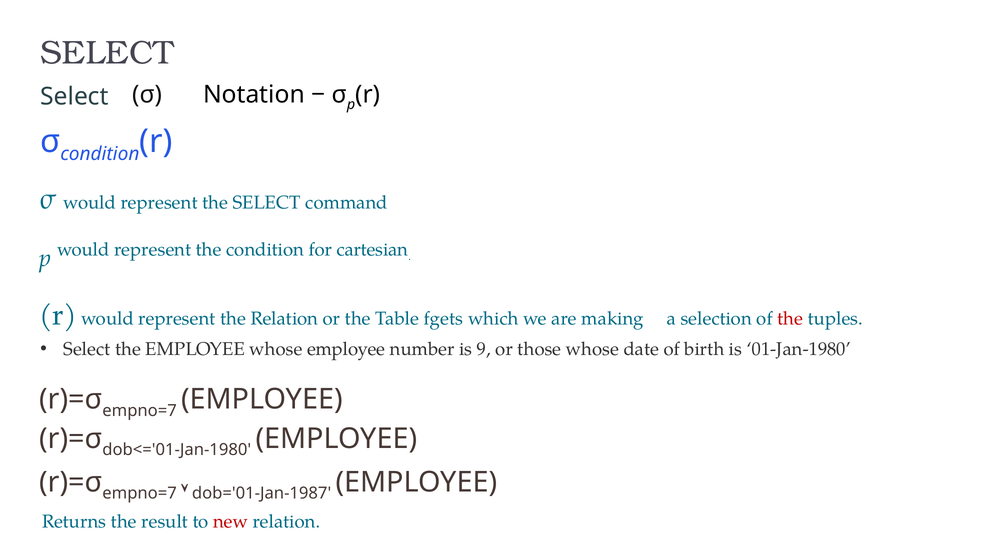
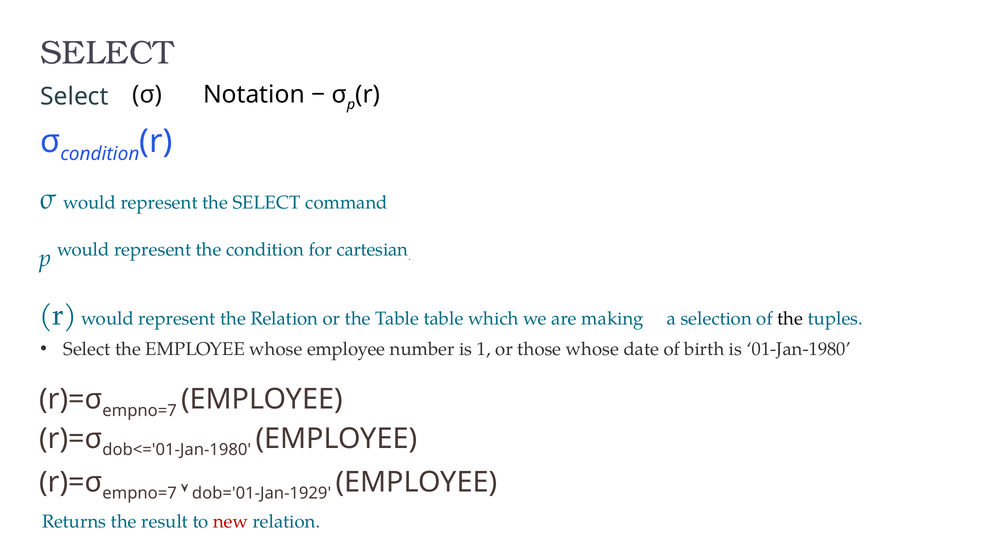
Table fgets: fgets -> table
the at (790, 319) colour: red -> black
9: 9 -> 1
dob='01-Jan-1987: dob='01-Jan-1987 -> dob='01-Jan-1929
